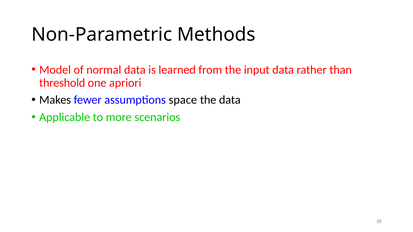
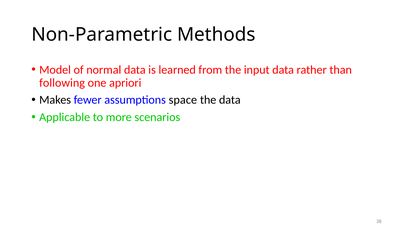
threshold: threshold -> following
